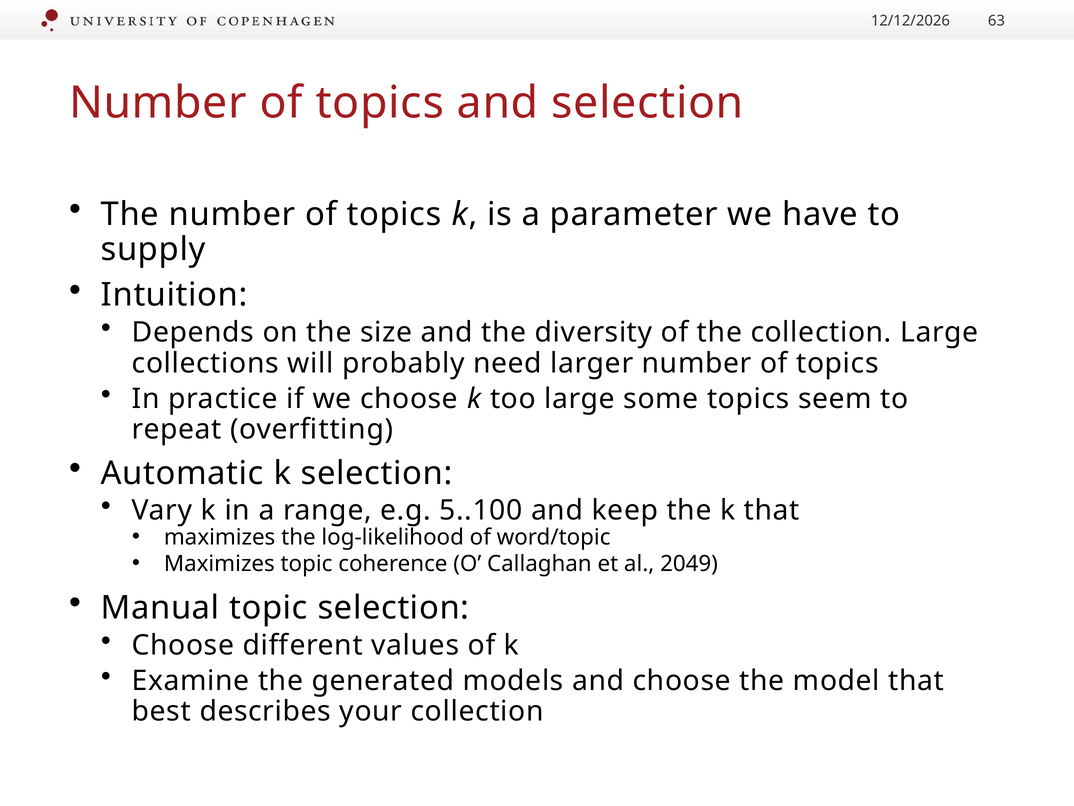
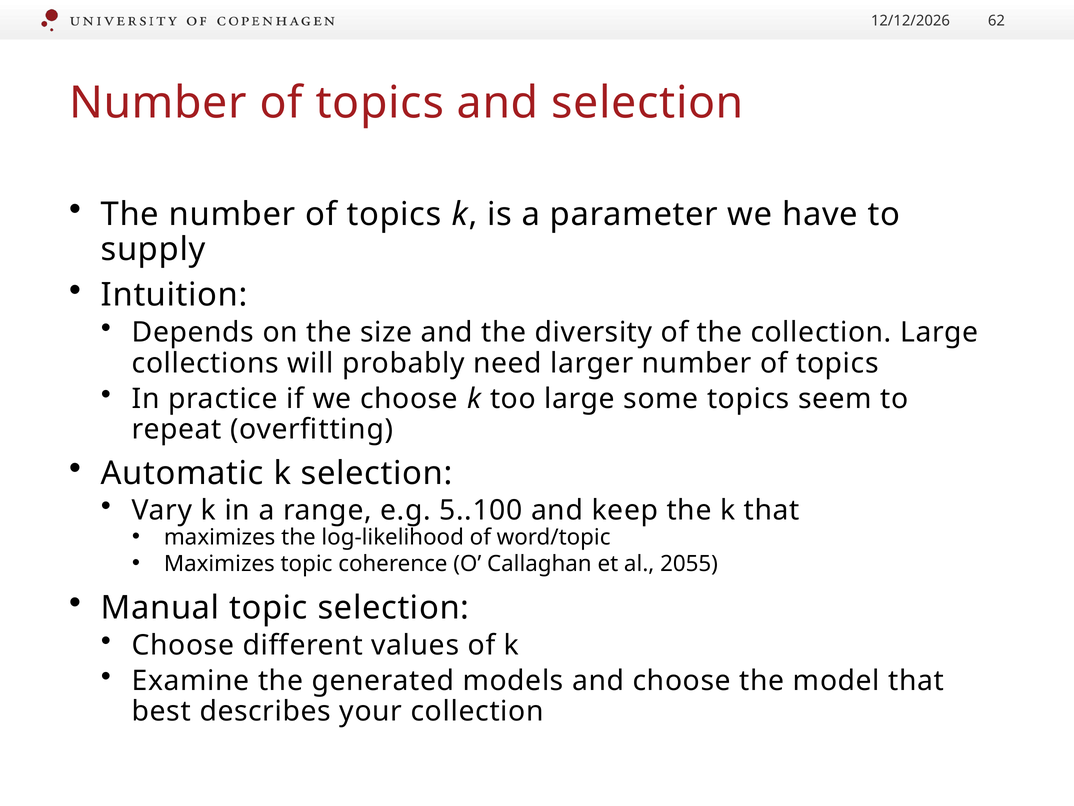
63: 63 -> 62
2049: 2049 -> 2055
